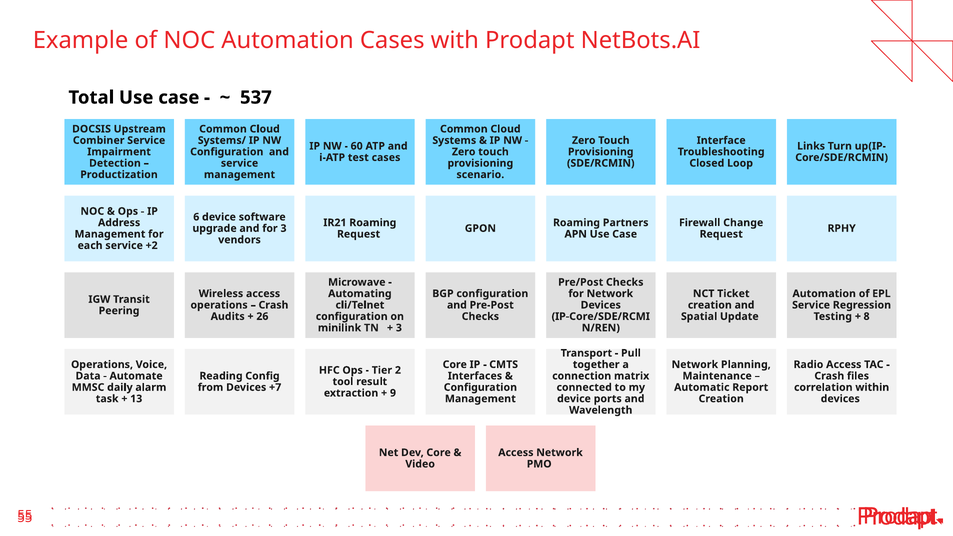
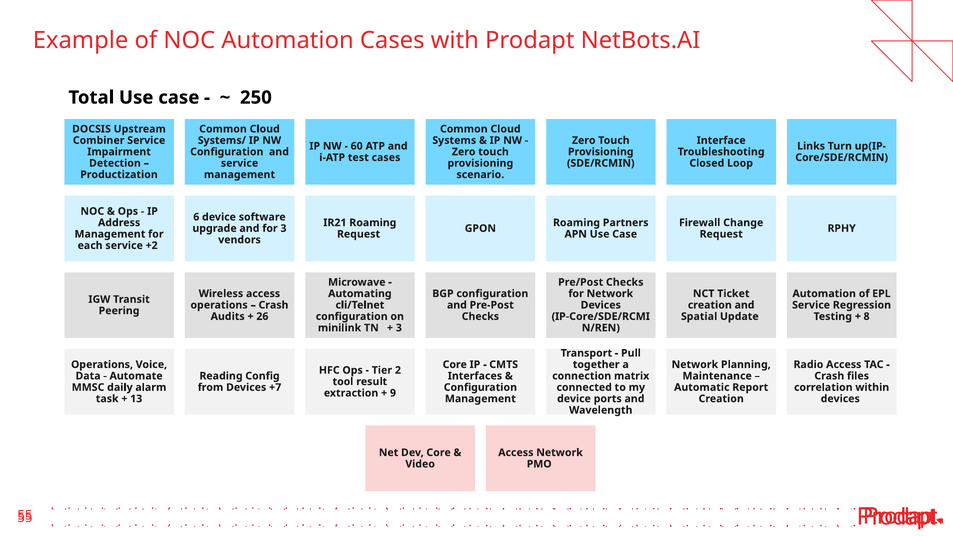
537: 537 -> 250
